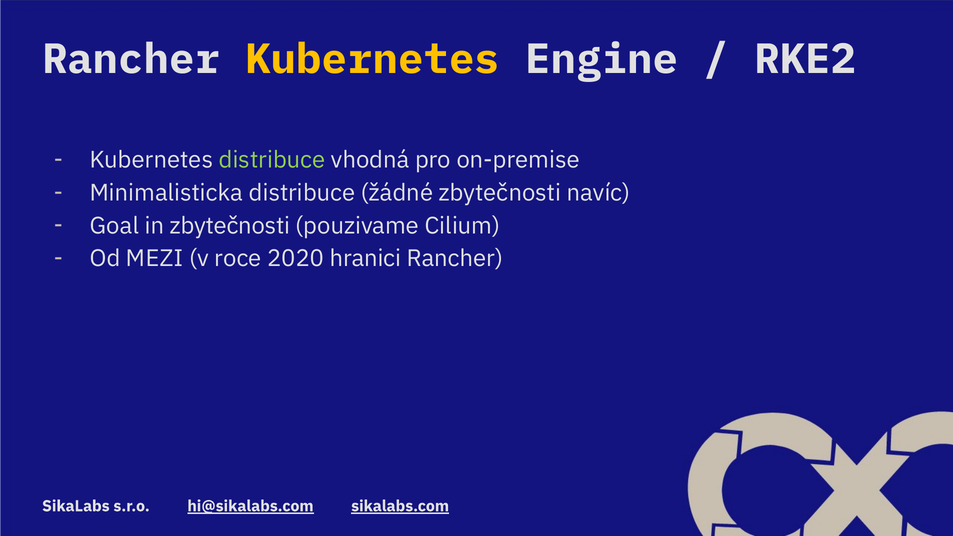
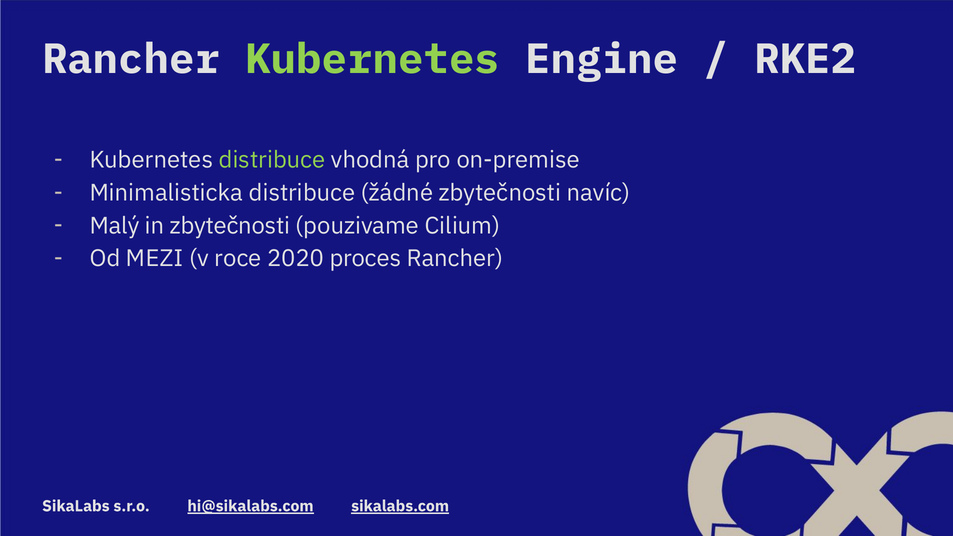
Kubernetes at (373, 59) colour: yellow -> light green
Goal: Goal -> Malý
hranici: hranici -> proces
